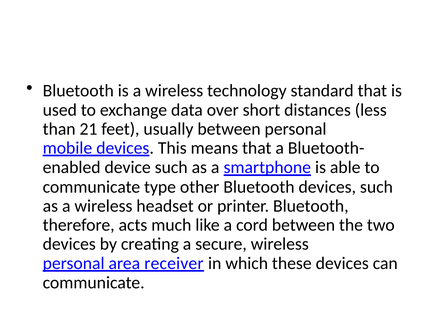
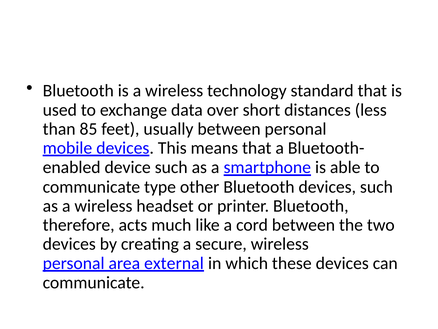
21: 21 -> 85
receiver: receiver -> external
